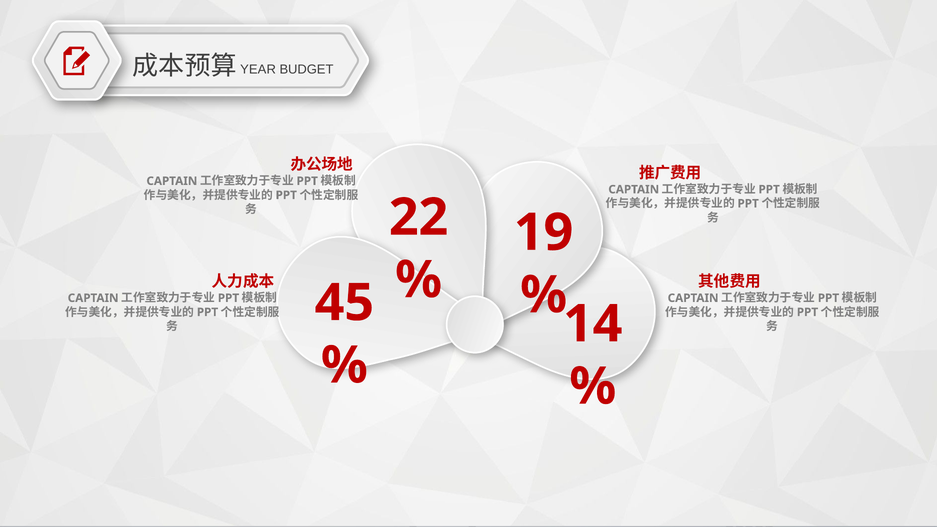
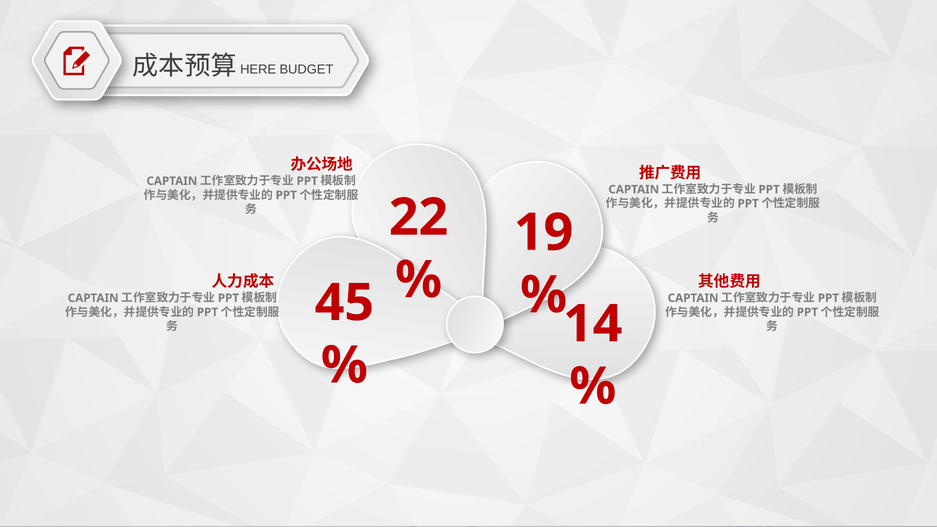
YEAR: YEAR -> HERE
